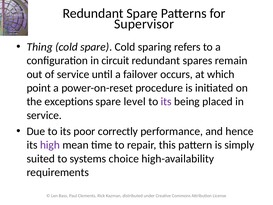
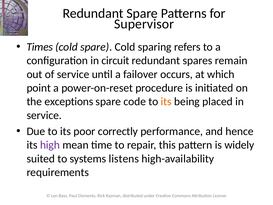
Thing: Thing -> Times
level: level -> code
its at (166, 101) colour: purple -> orange
simply: simply -> widely
choice: choice -> listens
